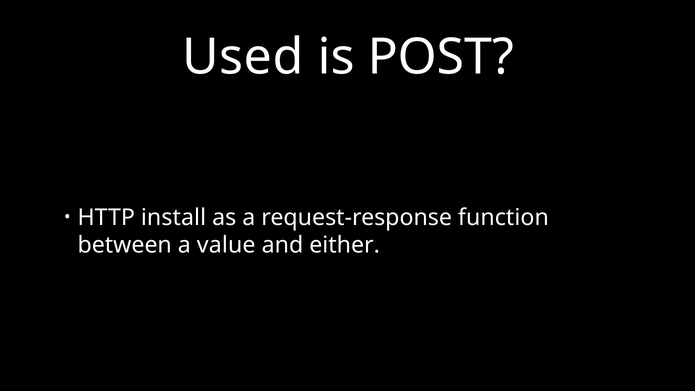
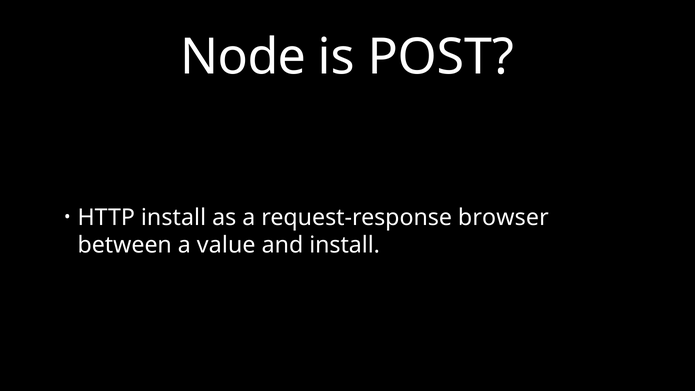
Used: Used -> Node
function: function -> browser
and either: either -> install
